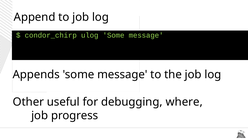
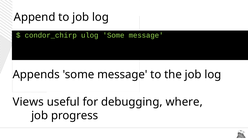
Other: Other -> Views
